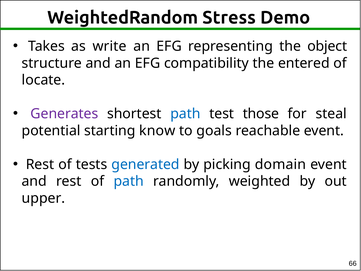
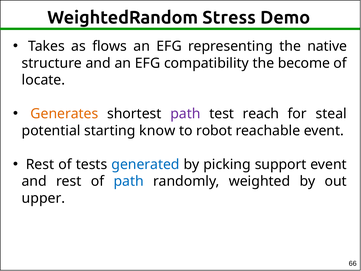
write: write -> flows
object: object -> native
entered: entered -> become
Generates colour: purple -> orange
path at (185, 114) colour: blue -> purple
those: those -> reach
goals: goals -> robot
domain: domain -> support
